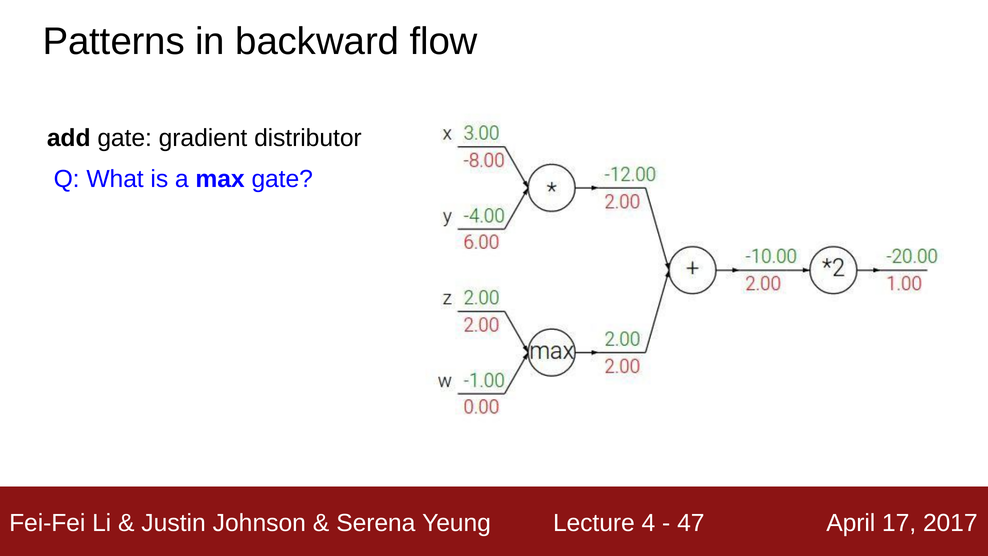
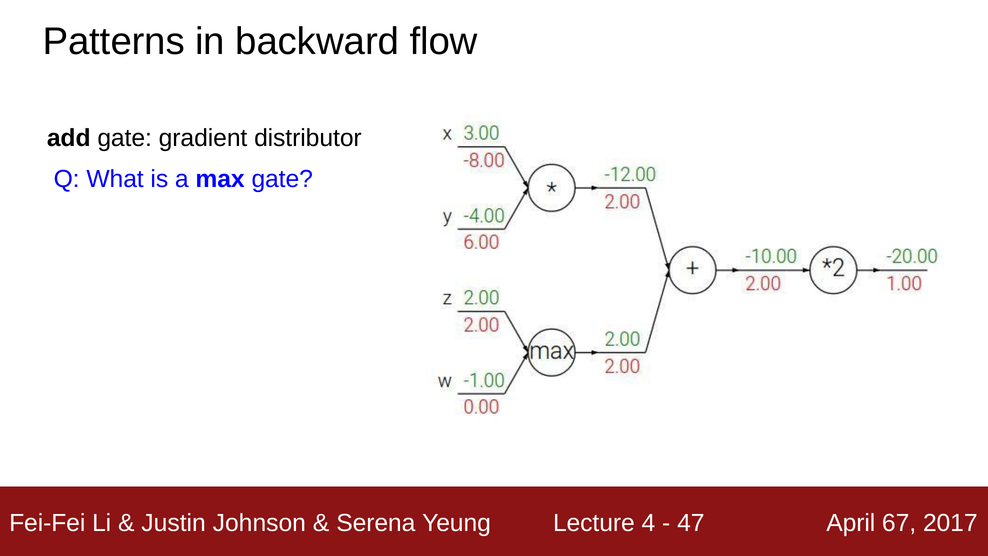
17: 17 -> 67
